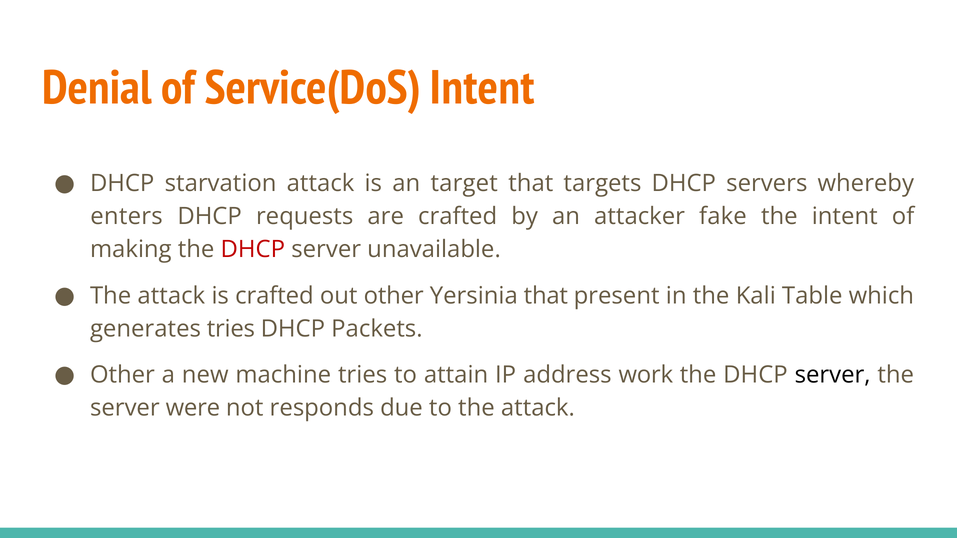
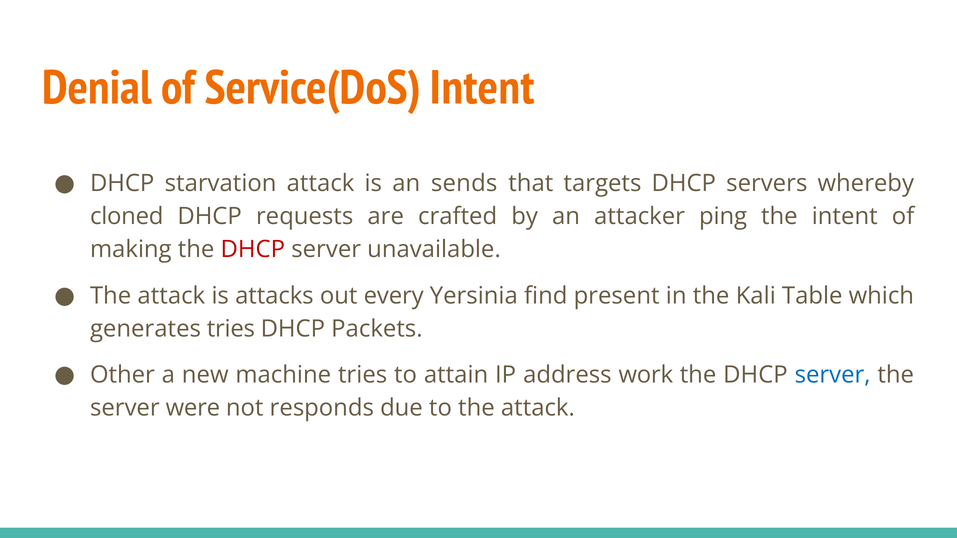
target: target -> sends
enters: enters -> cloned
fake: fake -> ping
is crafted: crafted -> attacks
out other: other -> every
Yersinia that: that -> find
server at (833, 375) colour: black -> blue
